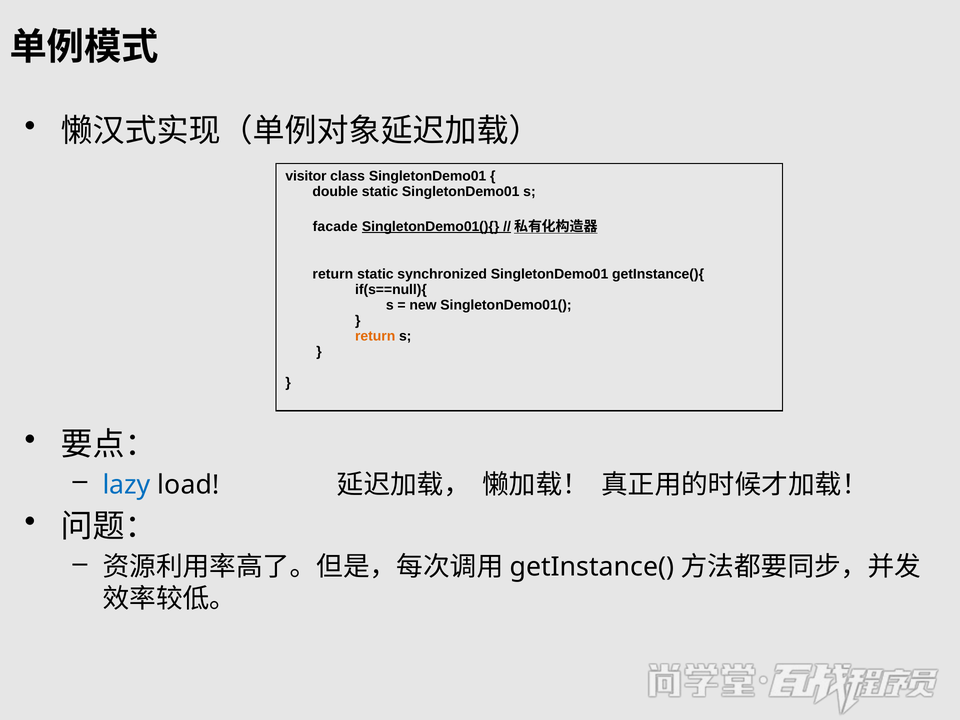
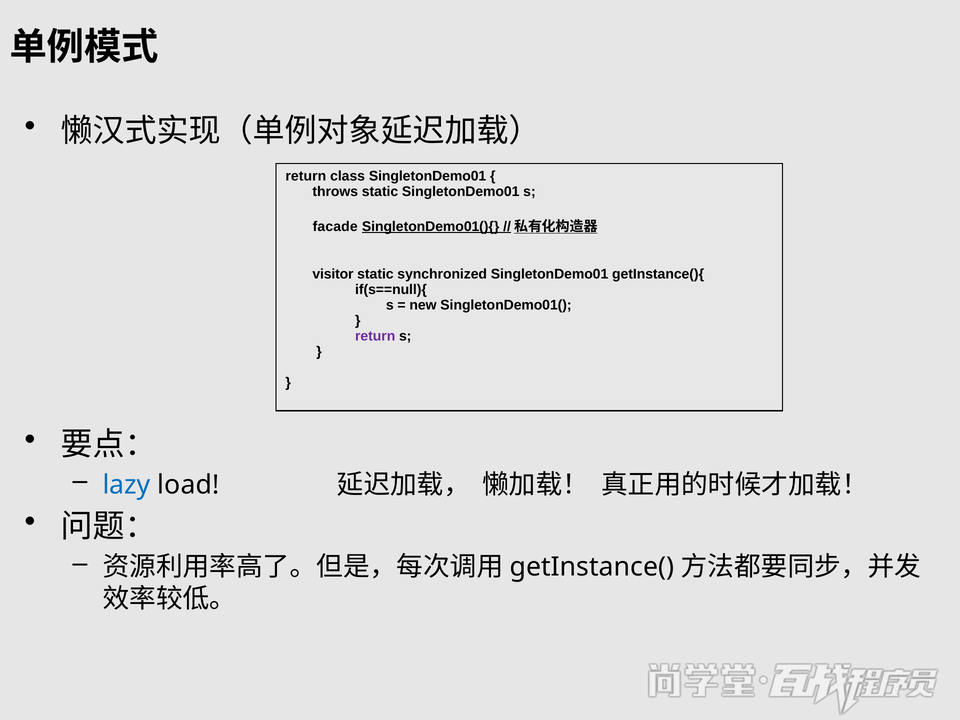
visitor at (306, 176): visitor -> return
double: double -> throws
return at (333, 274): return -> visitor
return at (375, 336) colour: orange -> purple
